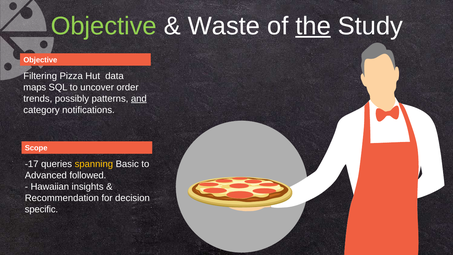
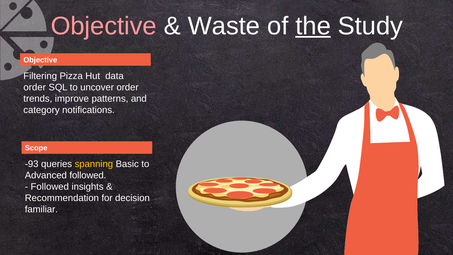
Objective at (104, 26) colour: light green -> pink
maps at (35, 87): maps -> order
possibly: possibly -> improve
and underline: present -> none
-17: -17 -> -93
Hawaiian at (50, 187): Hawaiian -> Followed
specific: specific -> familiar
